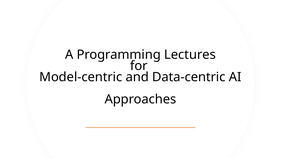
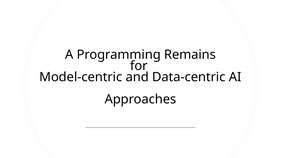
Lectures: Lectures -> Remains
